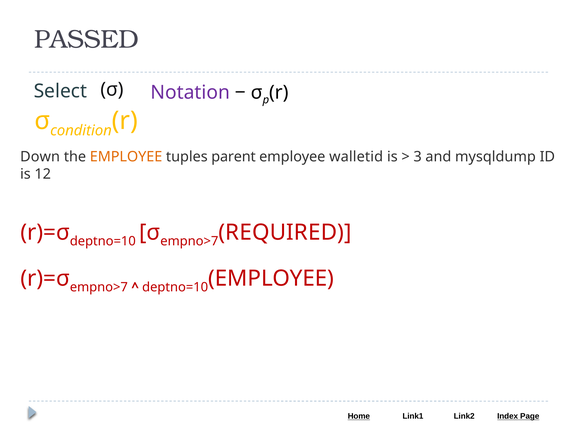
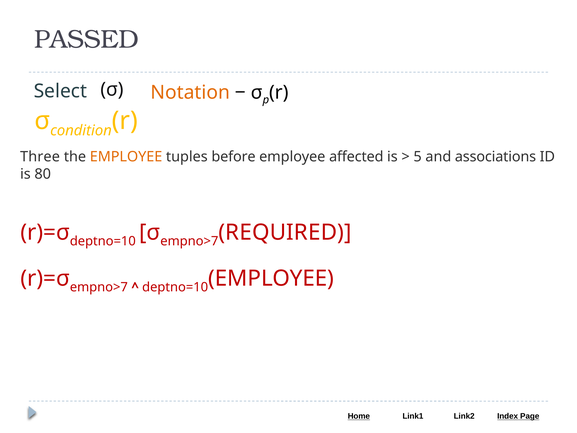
Notation colour: purple -> orange
Down: Down -> Three
parent: parent -> before
walletid: walletid -> affected
3: 3 -> 5
mysqldump: mysqldump -> associations
12: 12 -> 80
